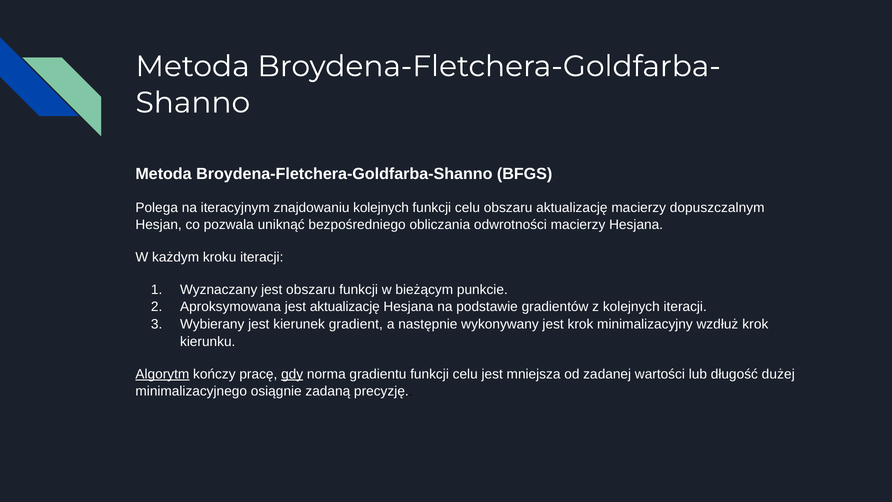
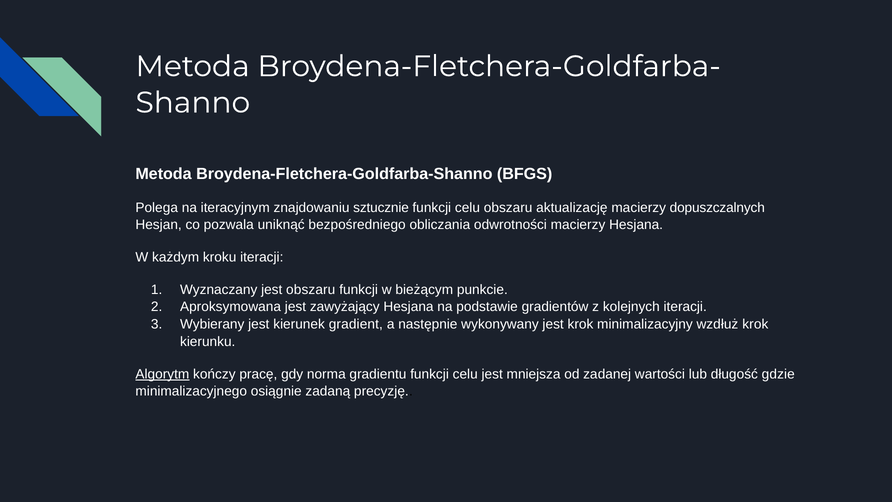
znajdowaniu kolejnych: kolejnych -> sztucznie
dopuszczalnym: dopuszczalnym -> dopuszczalnych
jest aktualizację: aktualizację -> zawyżający
gdy underline: present -> none
dużej: dużej -> gdzie
